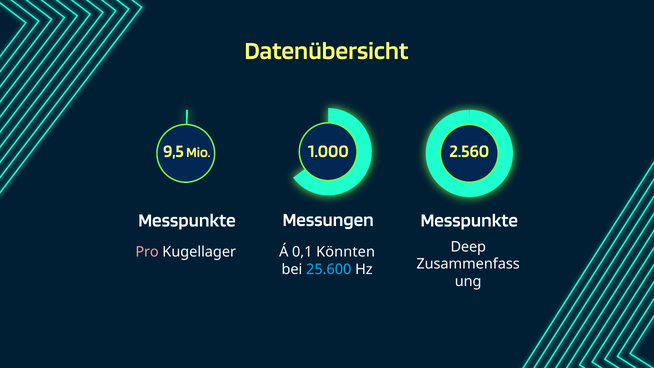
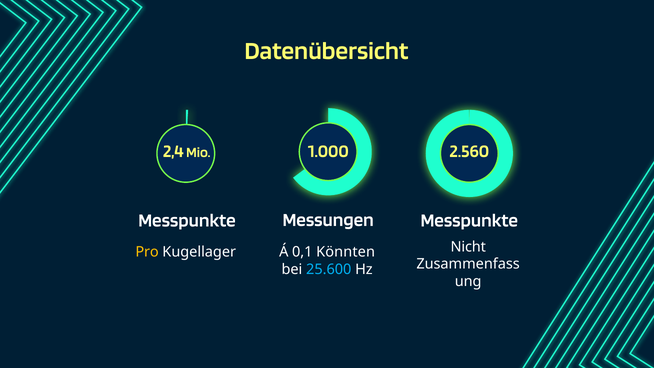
9,5: 9,5 -> 2,4
Deep: Deep -> Nicht
Pro colour: pink -> yellow
